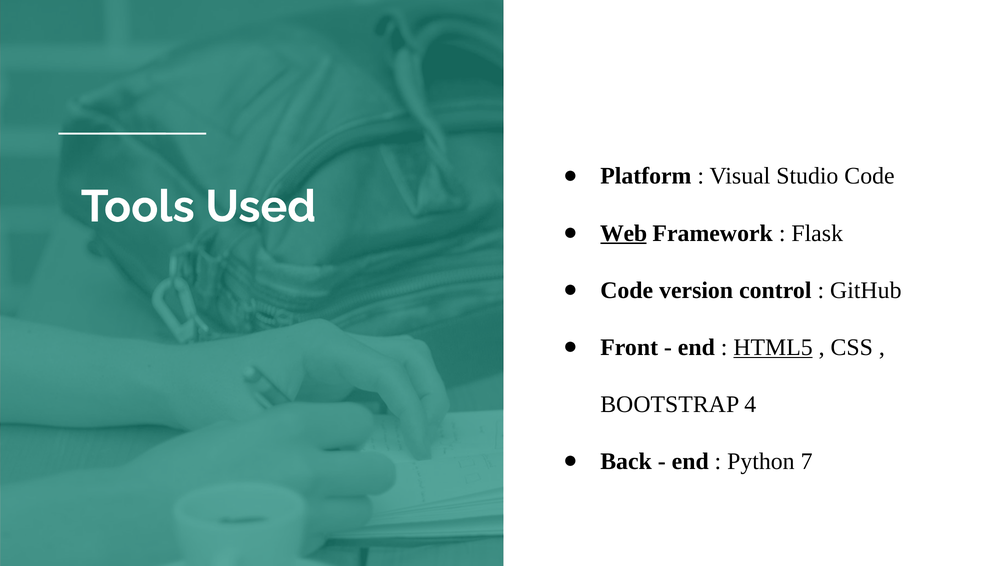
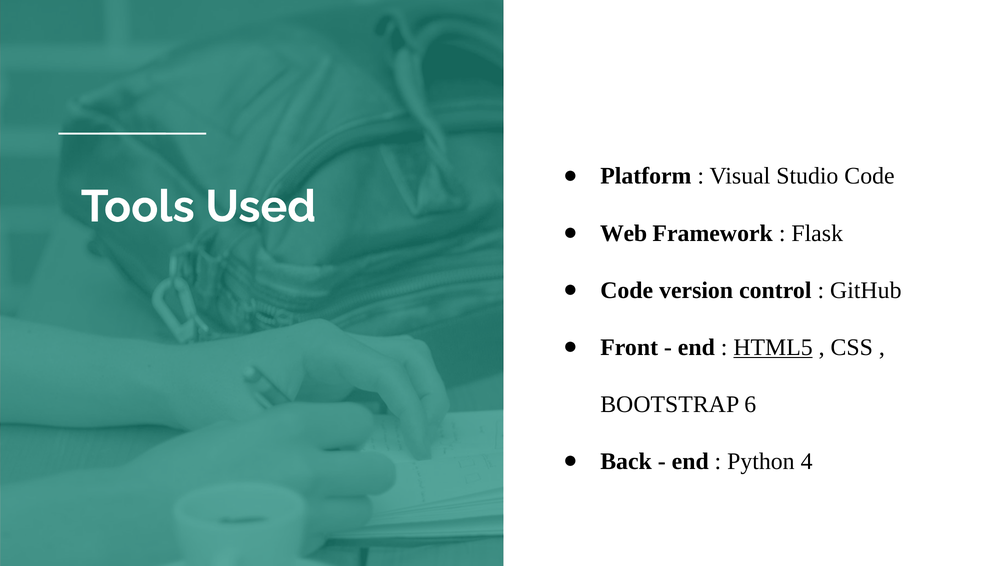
Web underline: present -> none
4: 4 -> 6
7: 7 -> 4
